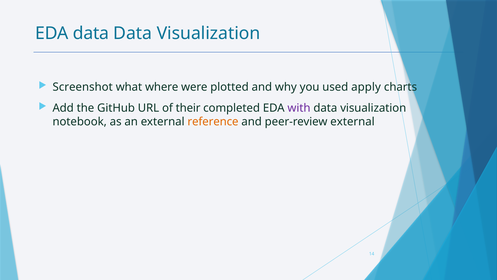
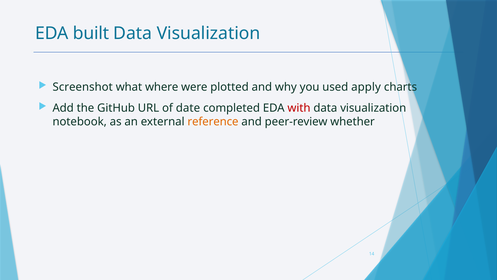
EDA data: data -> built
their: their -> date
with colour: purple -> red
peer-review external: external -> whether
